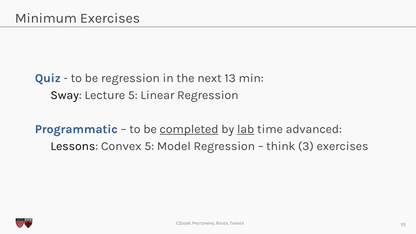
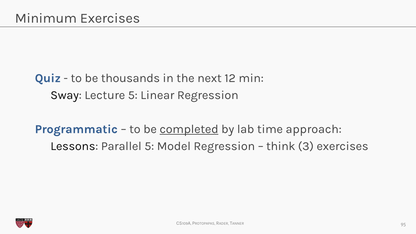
be regression: regression -> thousands
13: 13 -> 12
lab underline: present -> none
advanced: advanced -> approach
Convex: Convex -> Parallel
